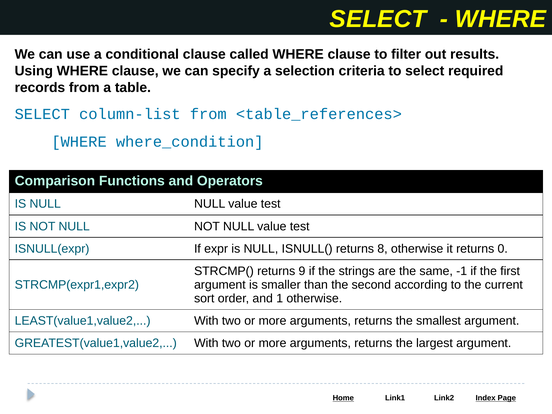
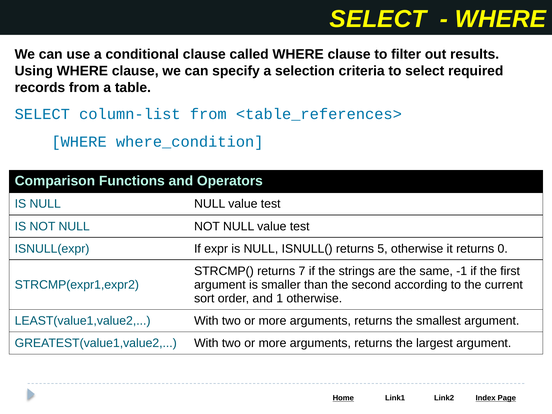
8: 8 -> 5
9: 9 -> 7
